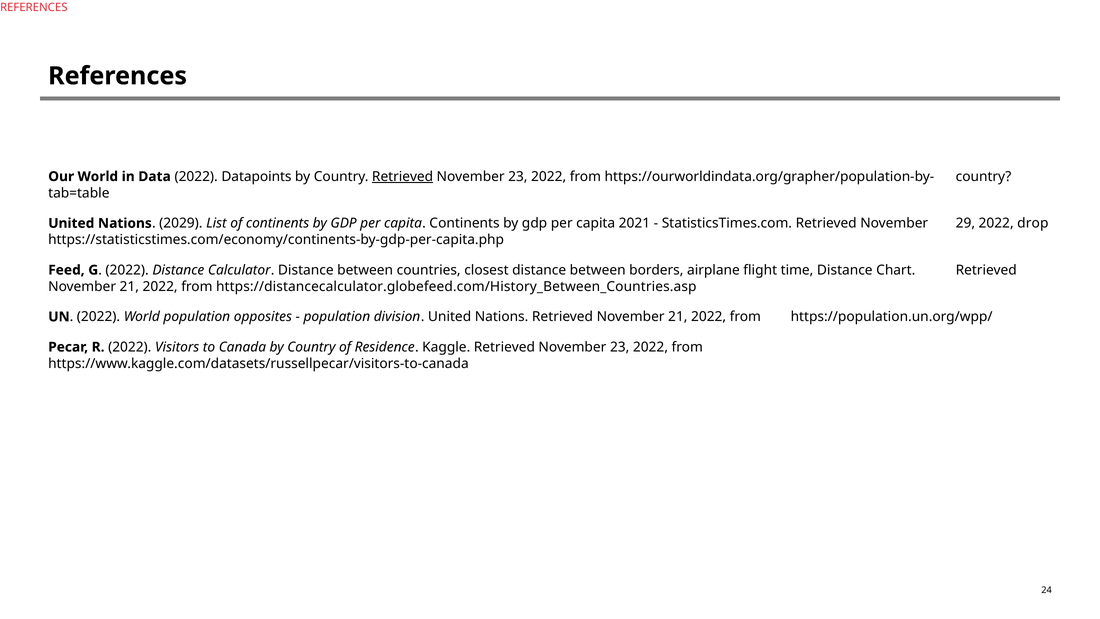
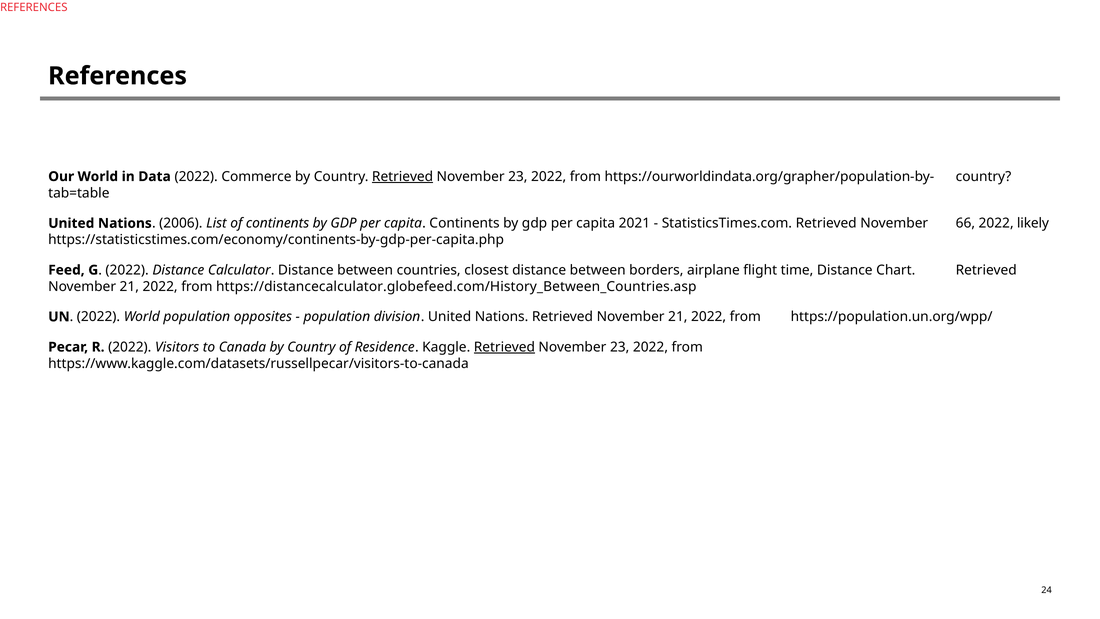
Datapoints: Datapoints -> Commerce
2029: 2029 -> 2006
29: 29 -> 66
drop: drop -> likely
Retrieved at (504, 347) underline: none -> present
